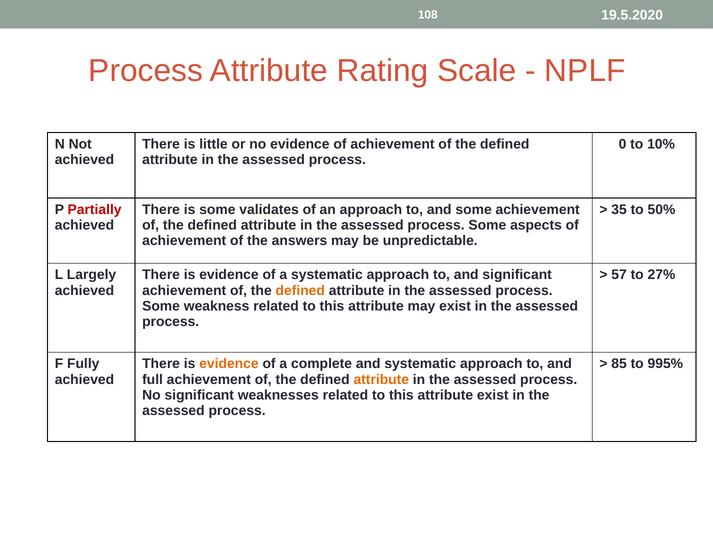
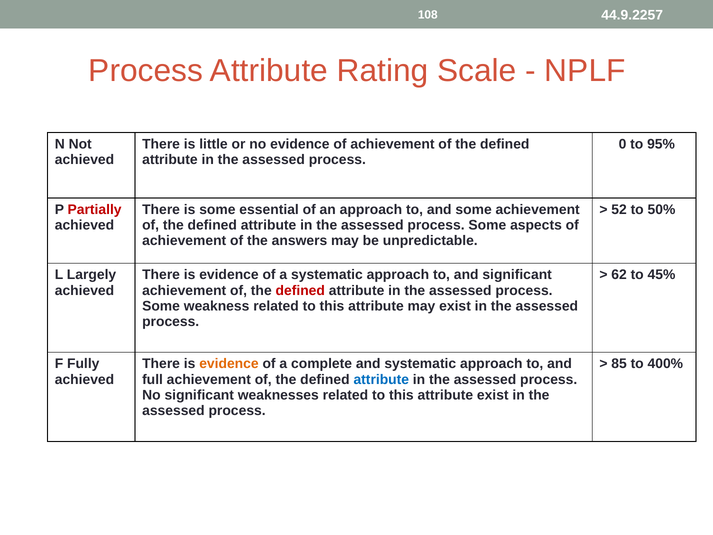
19.5.2020: 19.5.2020 -> 44.9.2257
10%: 10% -> 95%
validates: validates -> essential
35: 35 -> 52
57: 57 -> 62
27%: 27% -> 45%
defined at (300, 290) colour: orange -> red
995%: 995% -> 400%
attribute at (381, 379) colour: orange -> blue
